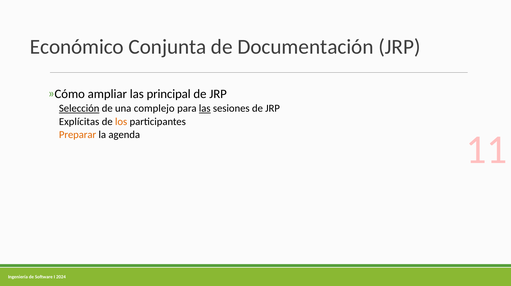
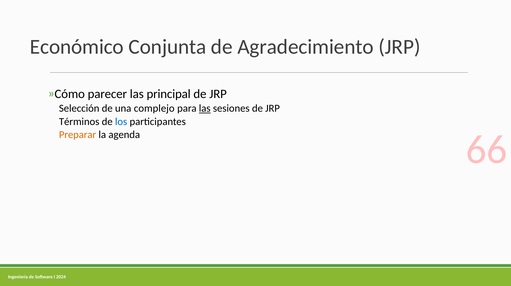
Documentación: Documentación -> Agradecimiento
ampliar: ampliar -> parecer
Selección underline: present -> none
Explícitas: Explícitas -> Términos
los colour: orange -> blue
11: 11 -> 66
